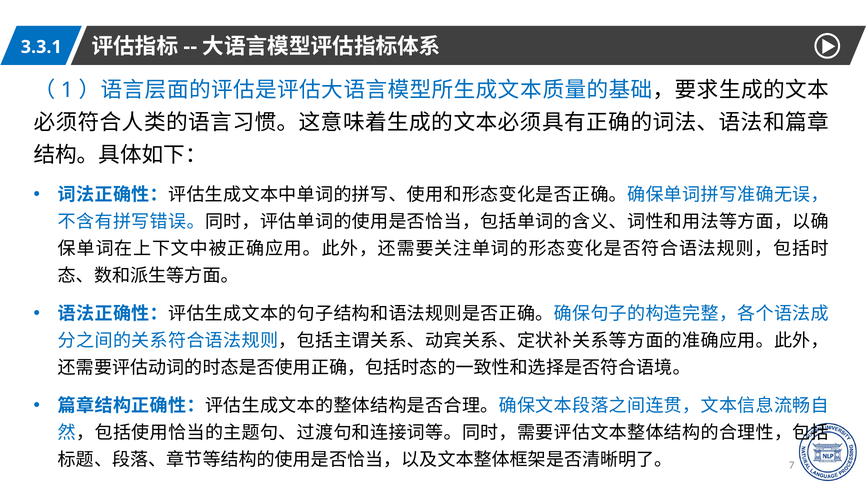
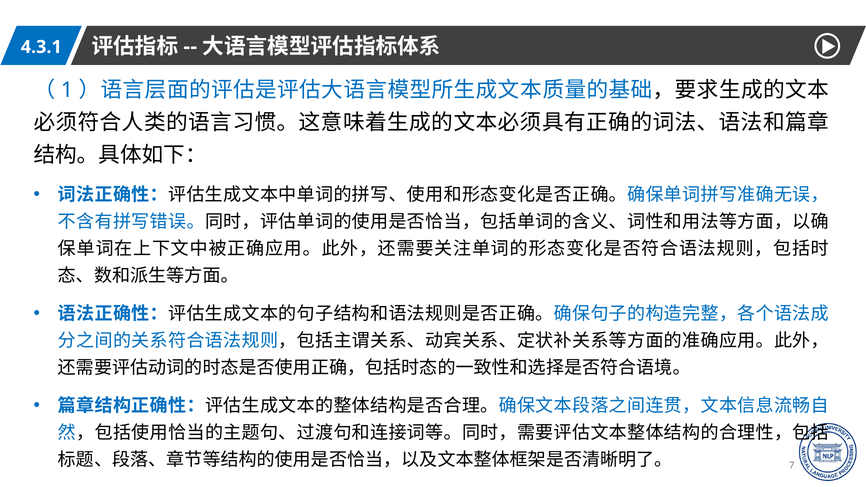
3.3.1: 3.3.1 -> 4.3.1
